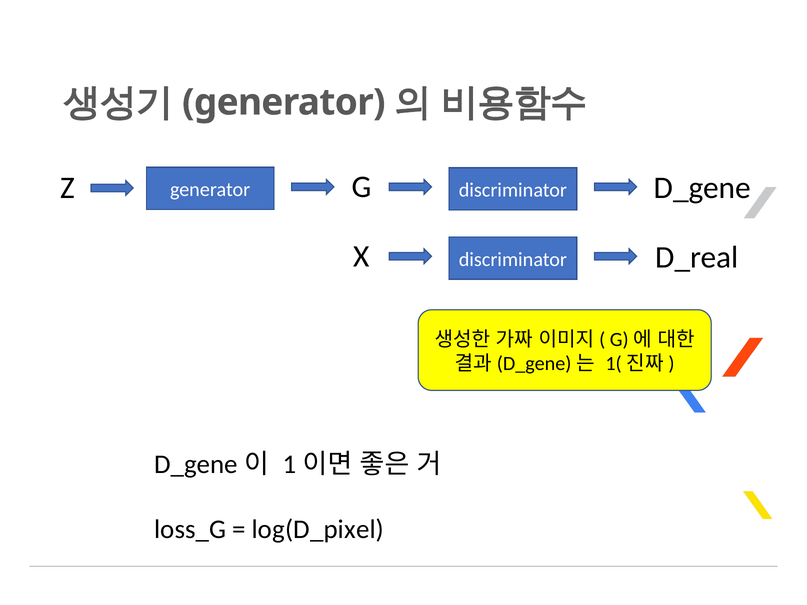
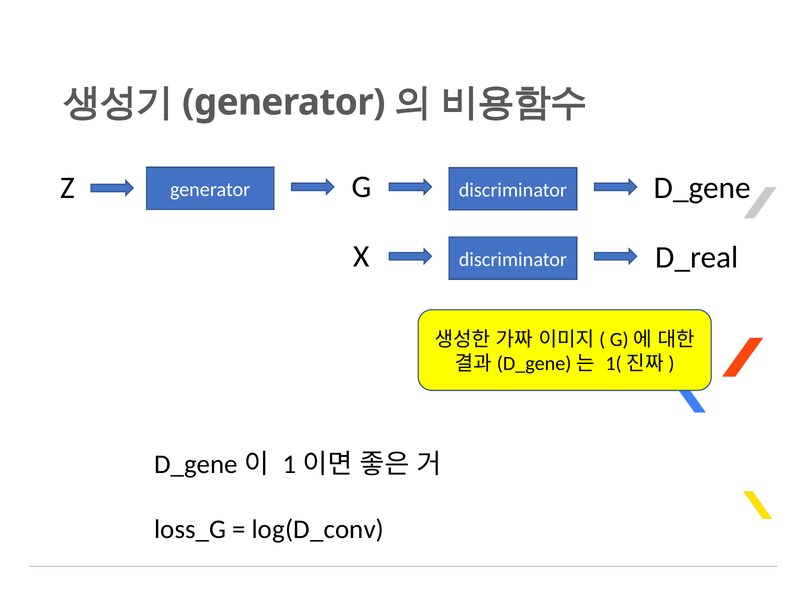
log(D_pixel: log(D_pixel -> log(D_conv
